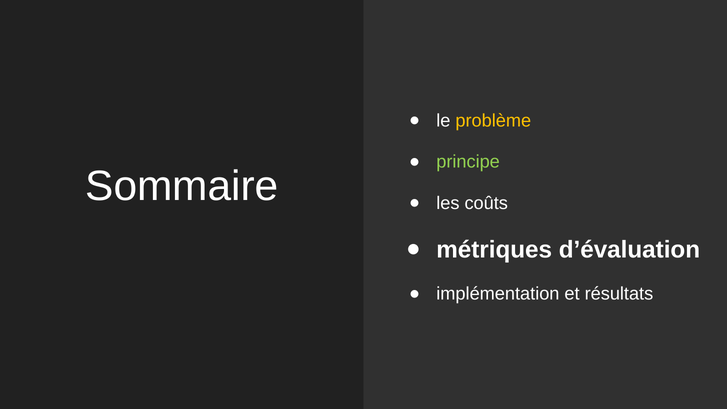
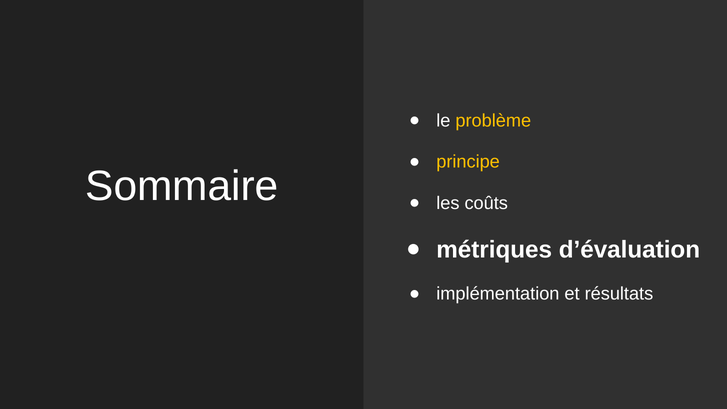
principe colour: light green -> yellow
